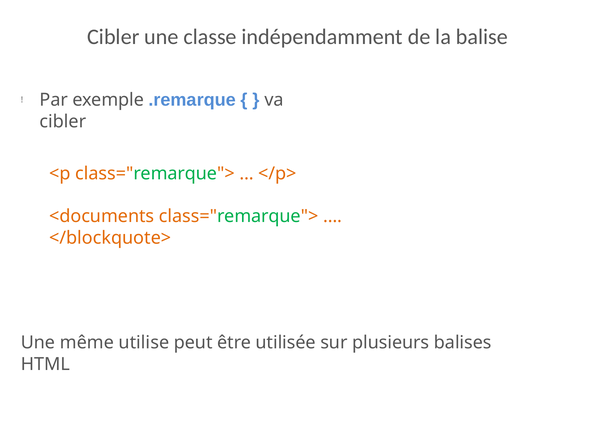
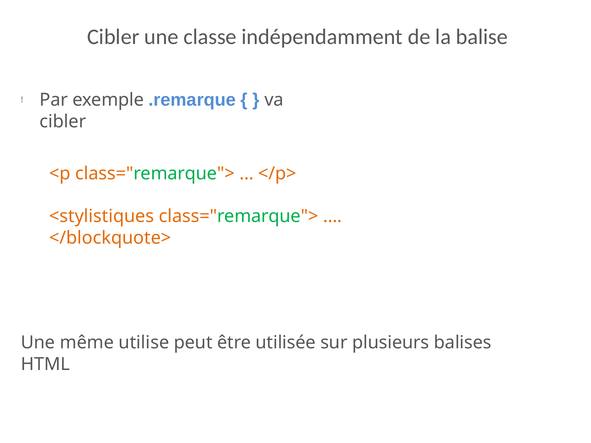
<documents: <documents -> <stylistiques
